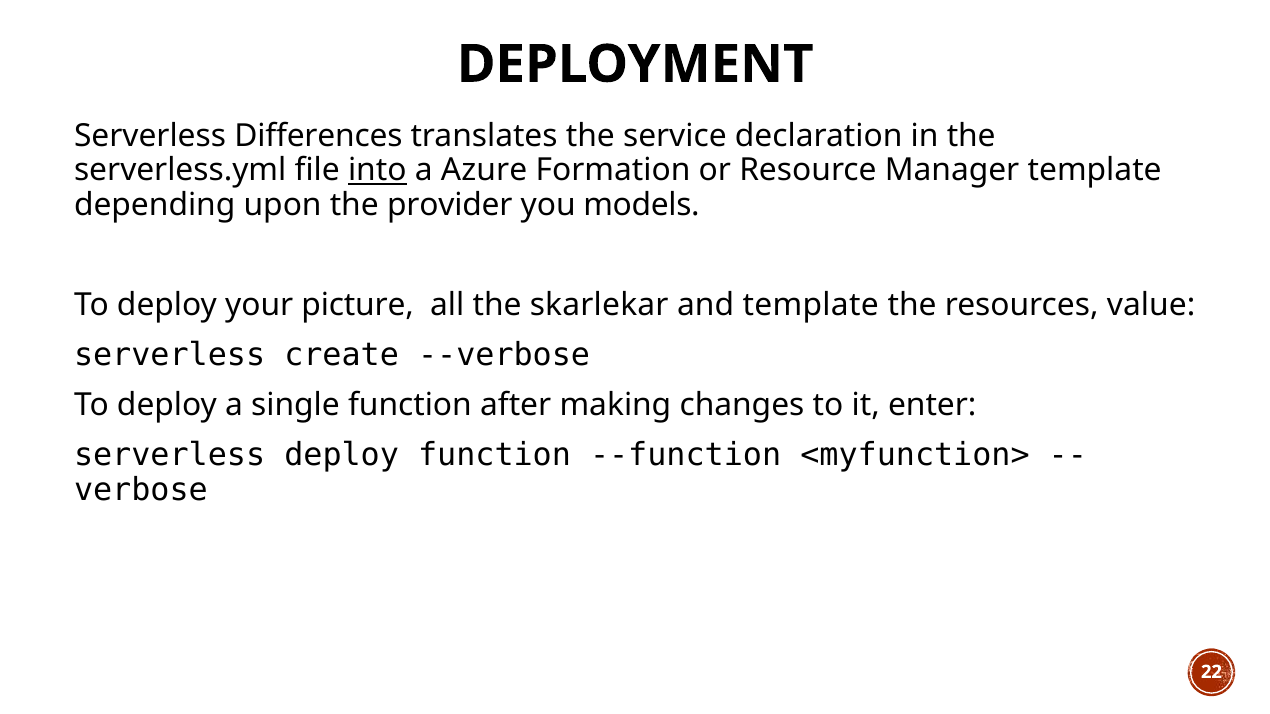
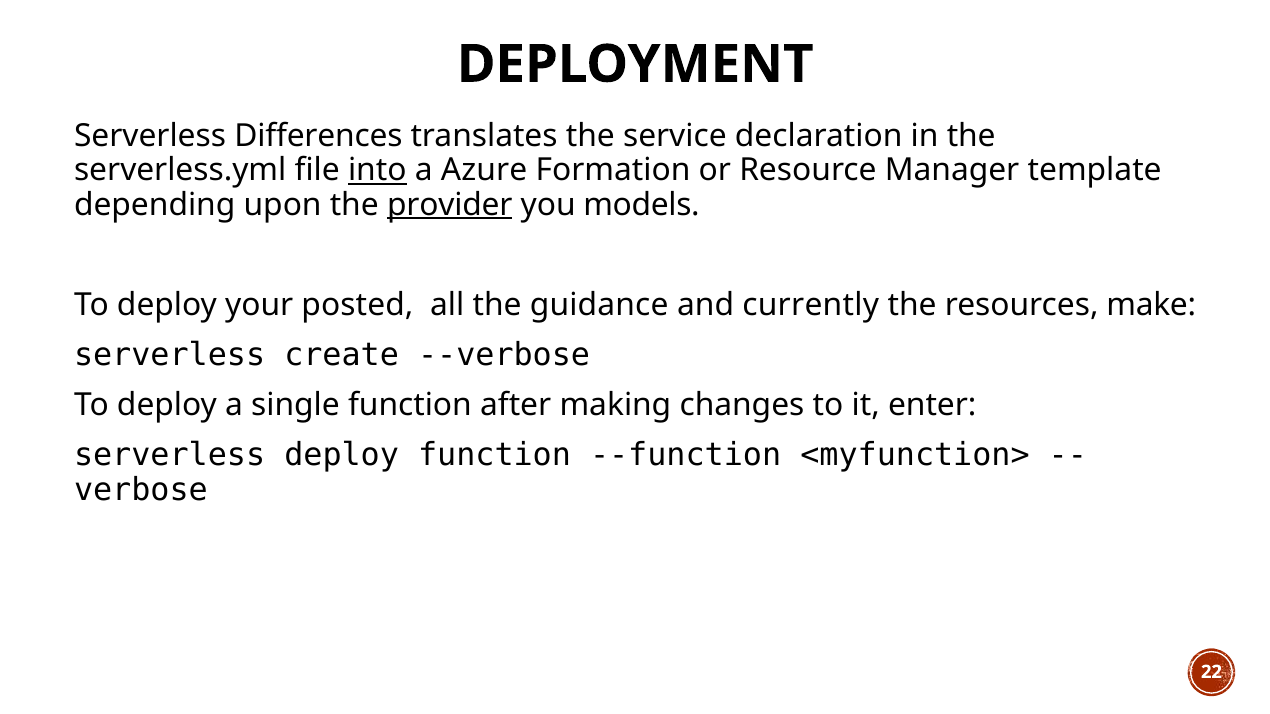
provider underline: none -> present
picture: picture -> posted
skarlekar: skarlekar -> guidance
and template: template -> currently
value: value -> make
